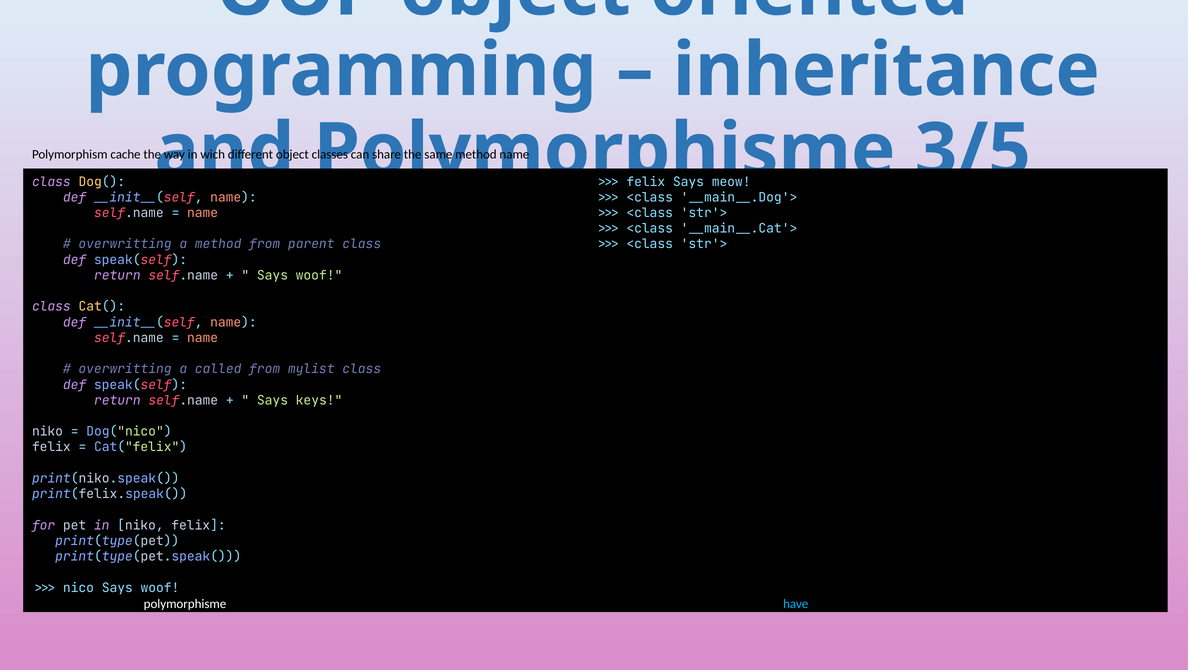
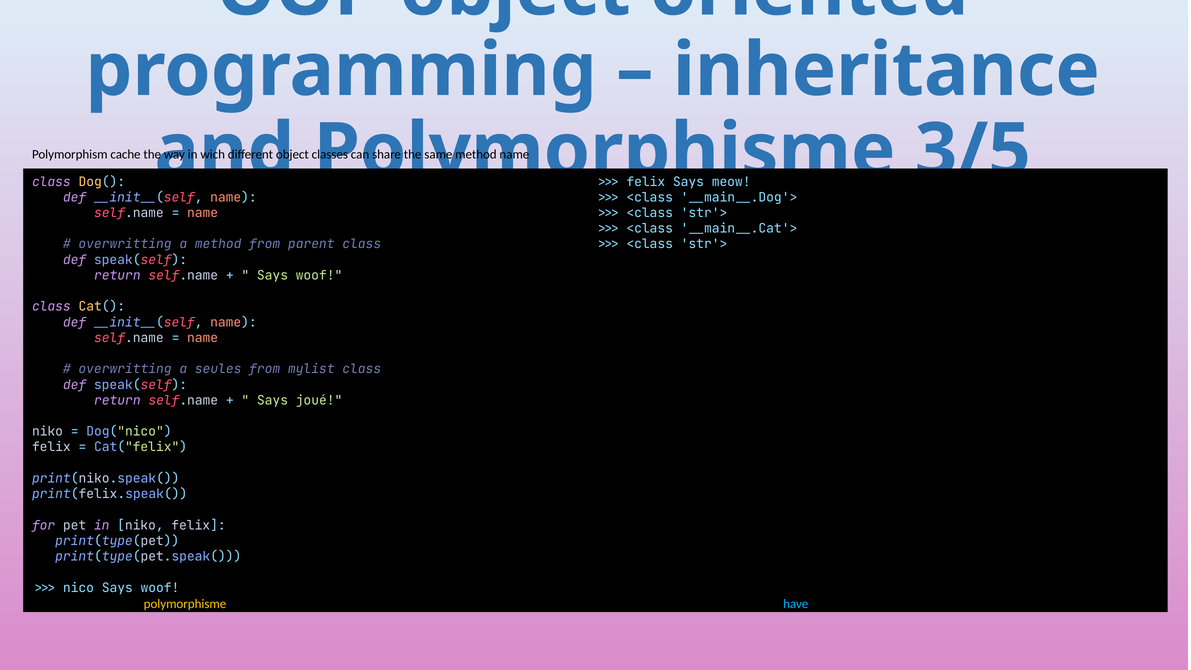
a called: called -> seules
keys: keys -> joué
polymorphisme at (185, 604) colour: white -> yellow
